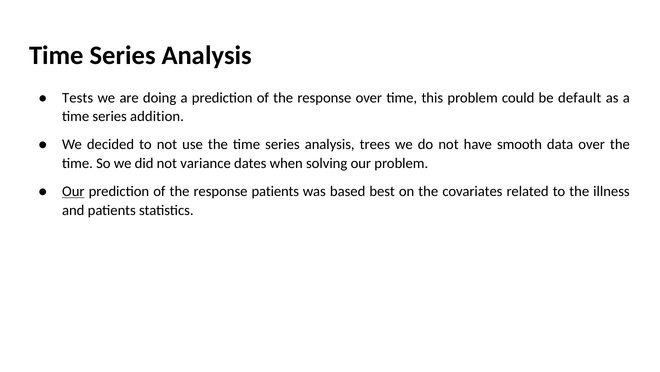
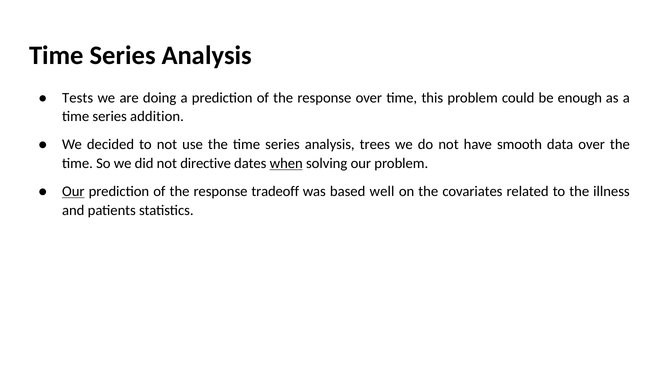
default: default -> enough
variance: variance -> directive
when underline: none -> present
response patients: patients -> tradeoff
best: best -> well
